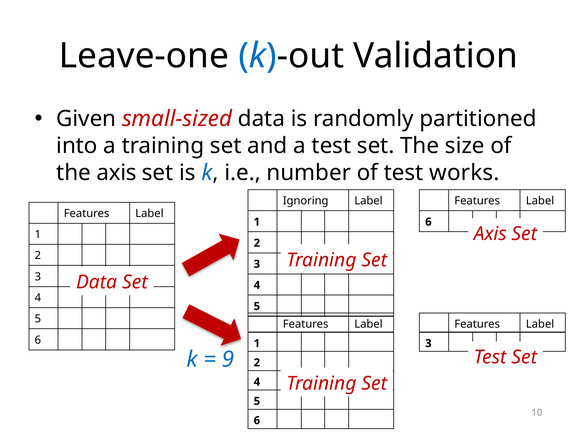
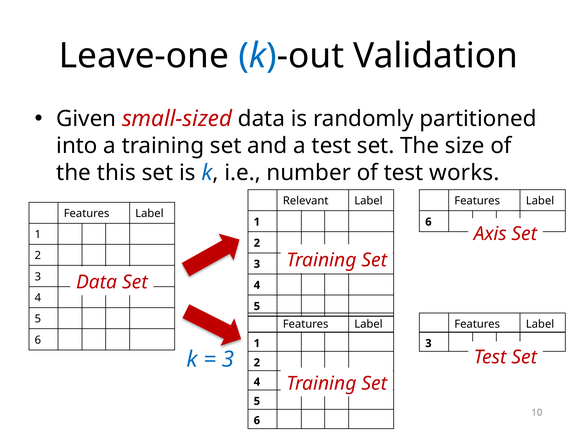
the axis: axis -> this
Ignoring: Ignoring -> Relevant
9 at (228, 359): 9 -> 3
